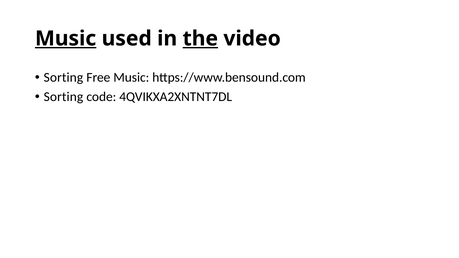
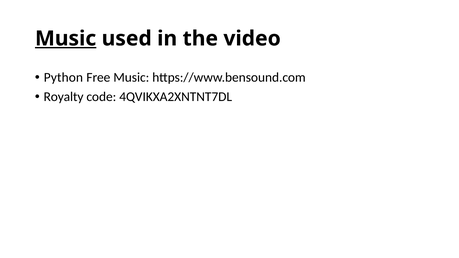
the underline: present -> none
Sorting at (63, 78): Sorting -> Python
Sorting at (63, 97): Sorting -> Royalty
